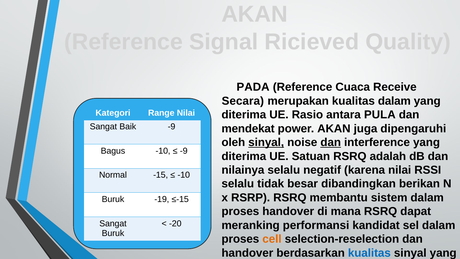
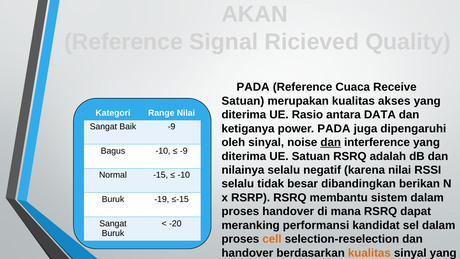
Secara at (243, 101): Secara -> Satuan
kualitas dalam: dalam -> akses
PULA: PULA -> DATA
mendekat: mendekat -> ketiganya
power AKAN: AKAN -> PADA
sinyal at (266, 142) underline: present -> none
kualitas at (369, 253) colour: blue -> orange
